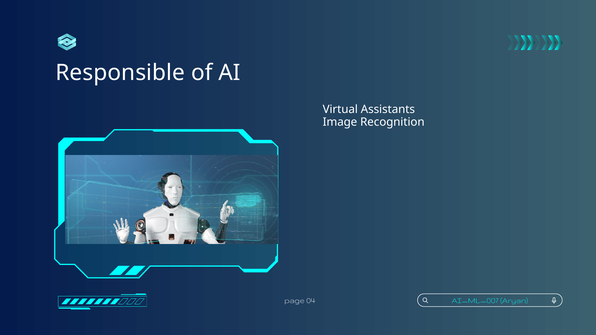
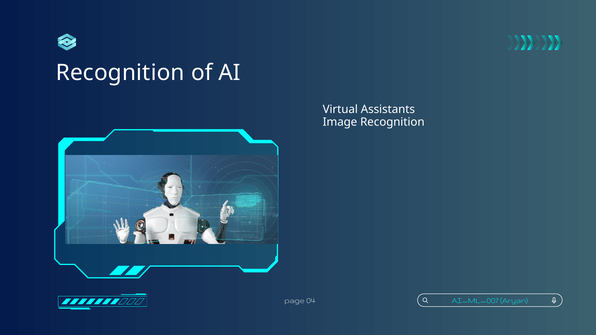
Responsible at (120, 73): Responsible -> Recognition
